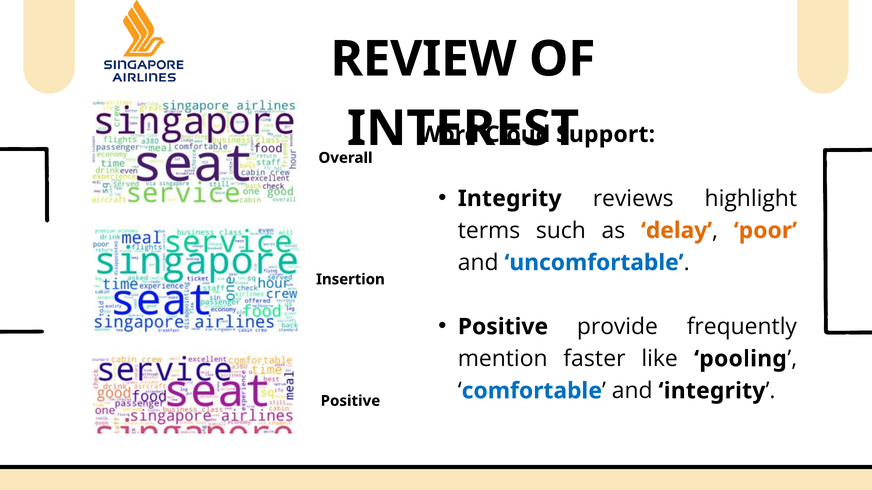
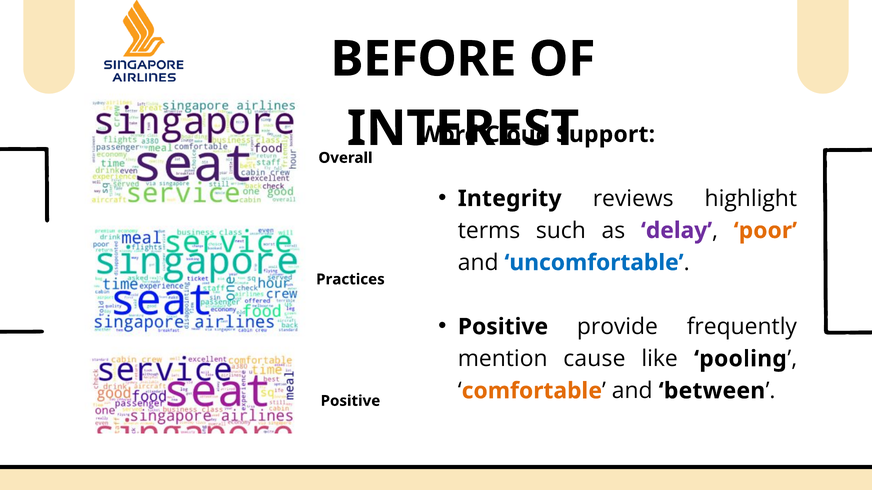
REVIEW: REVIEW -> BEFORE
delay colour: orange -> purple
Insertion: Insertion -> Practices
faster: faster -> cause
comfortable colour: blue -> orange
and integrity: integrity -> between
